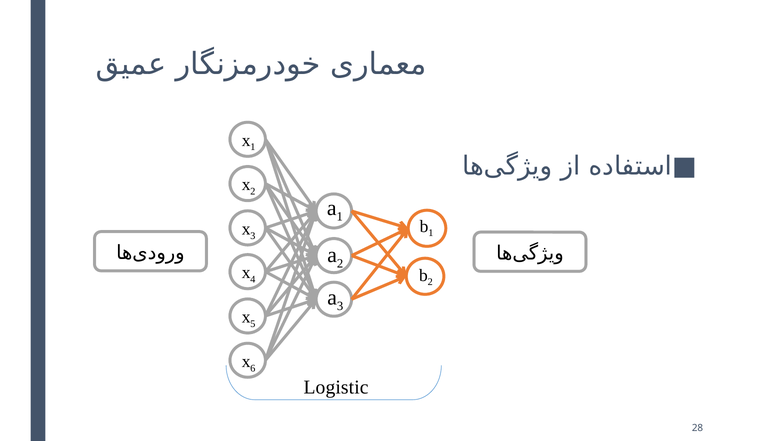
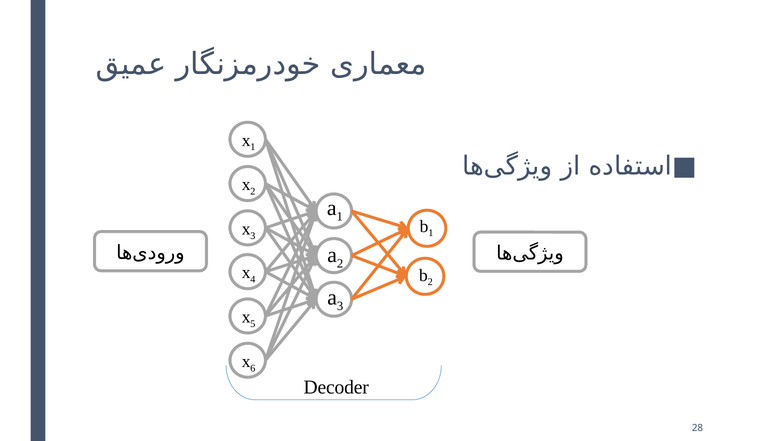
Logistic: Logistic -> Decoder
